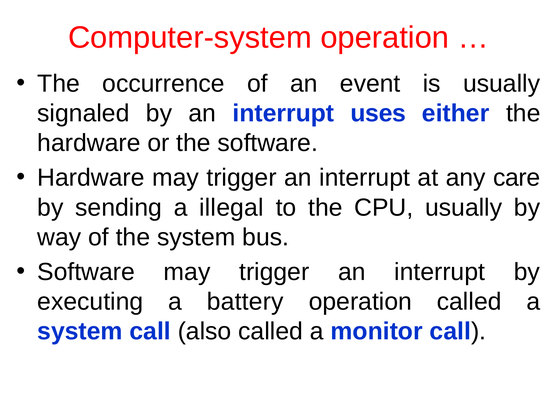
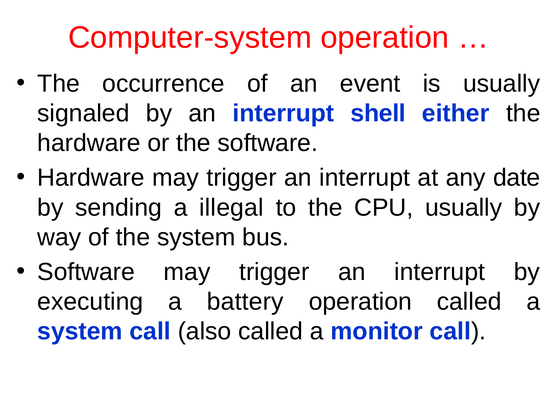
uses: uses -> shell
care: care -> date
